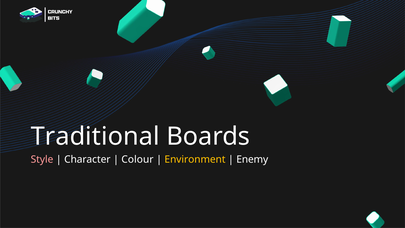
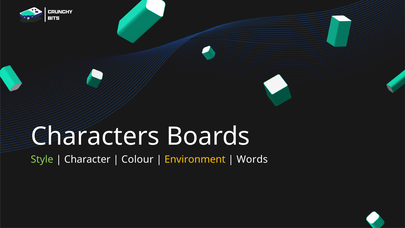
Traditional: Traditional -> Characters
Style colour: pink -> light green
Enemy: Enemy -> Words
